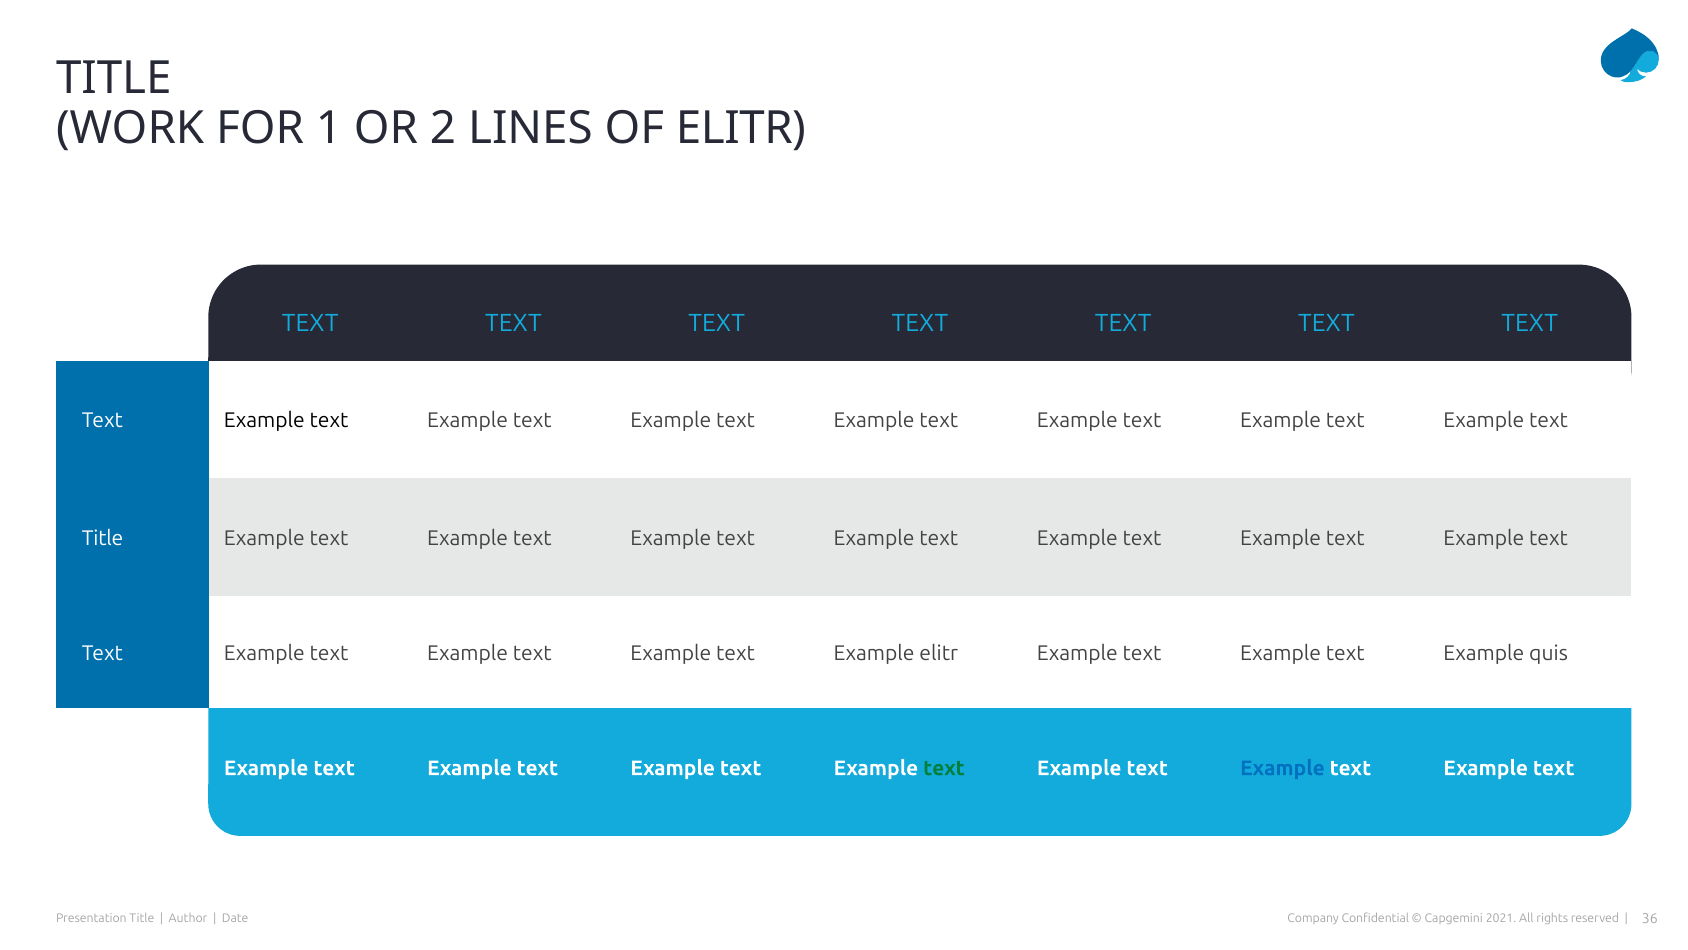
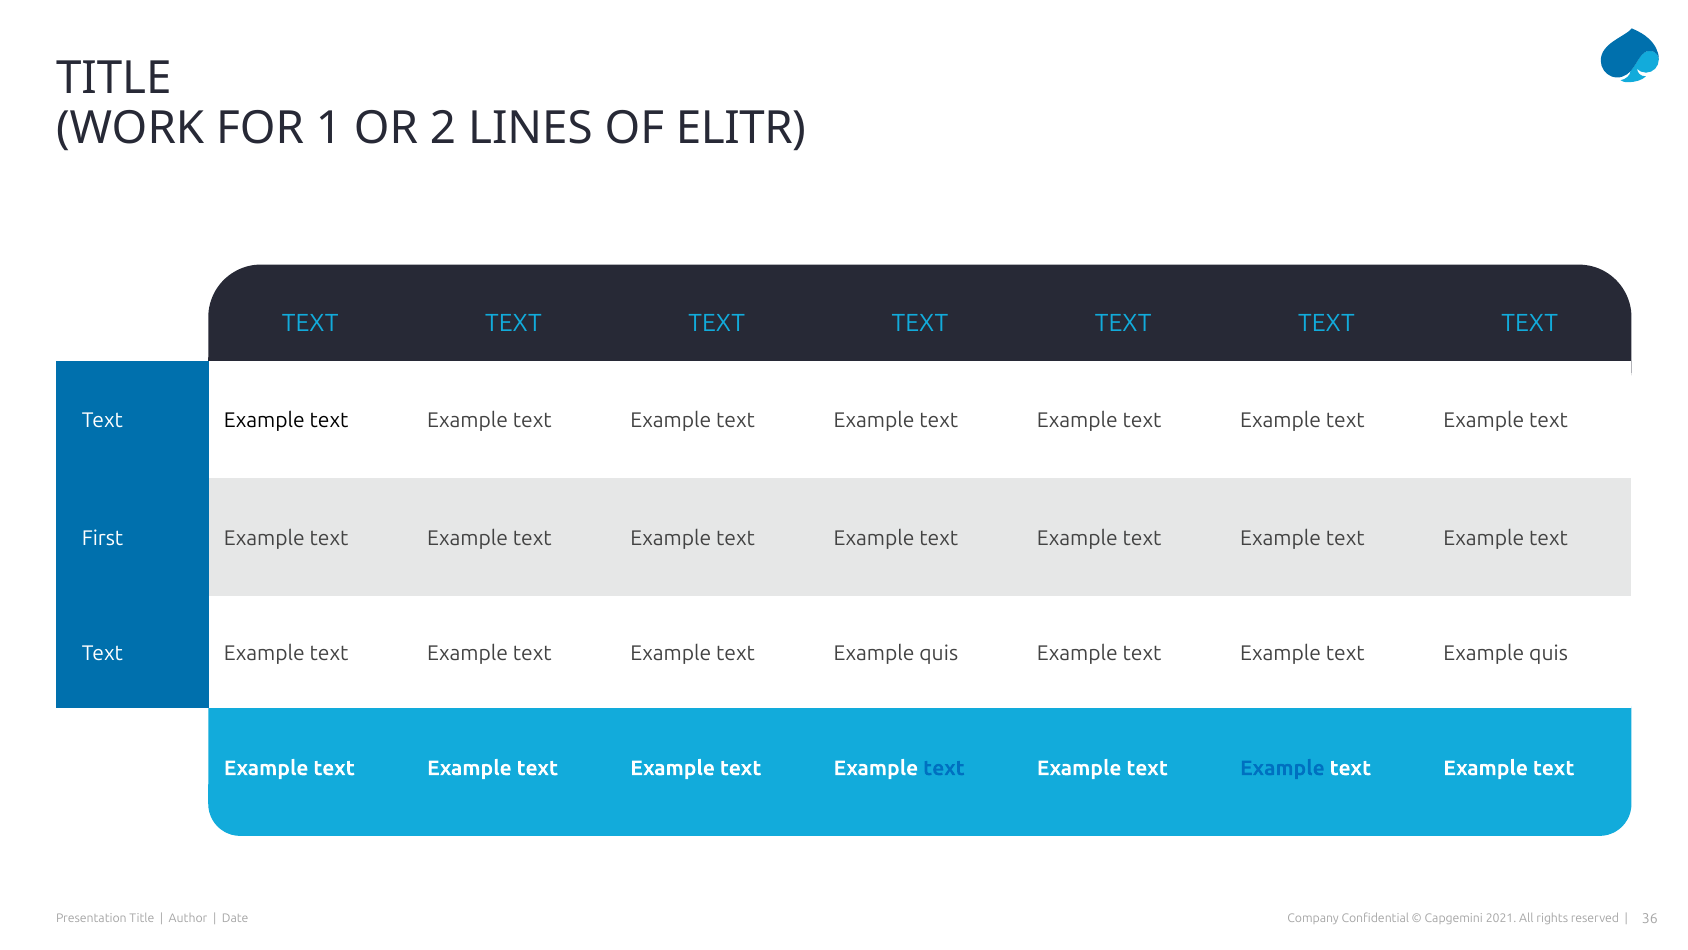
Title at (103, 538): Title -> First
elitr at (939, 653): elitr -> quis
text at (944, 768) colour: green -> blue
